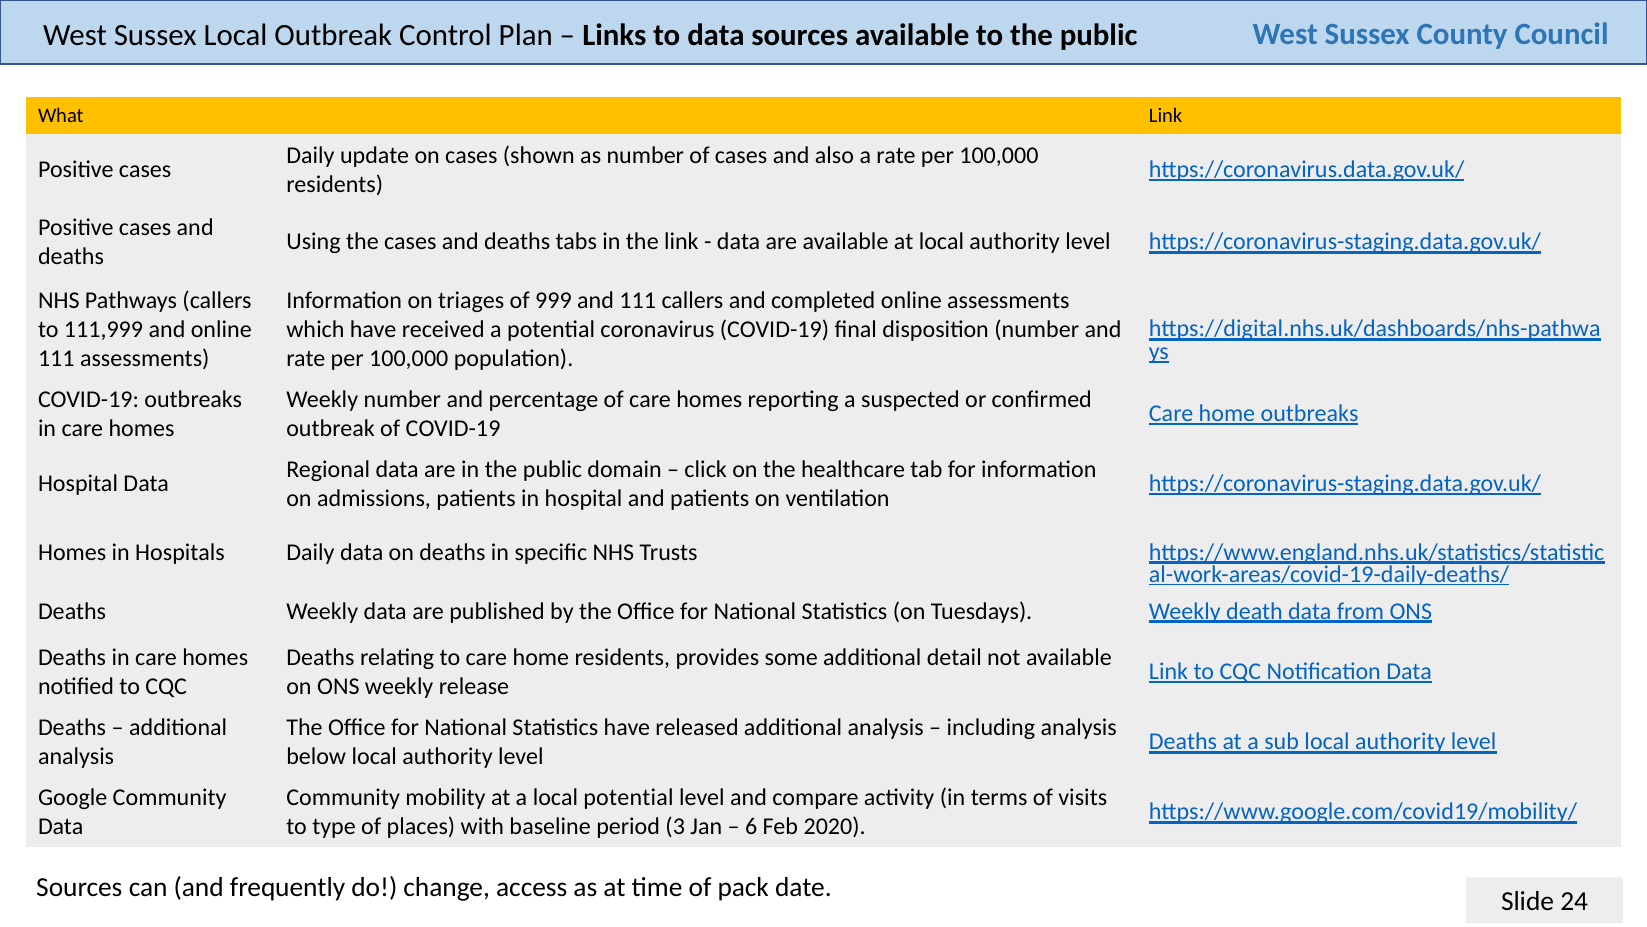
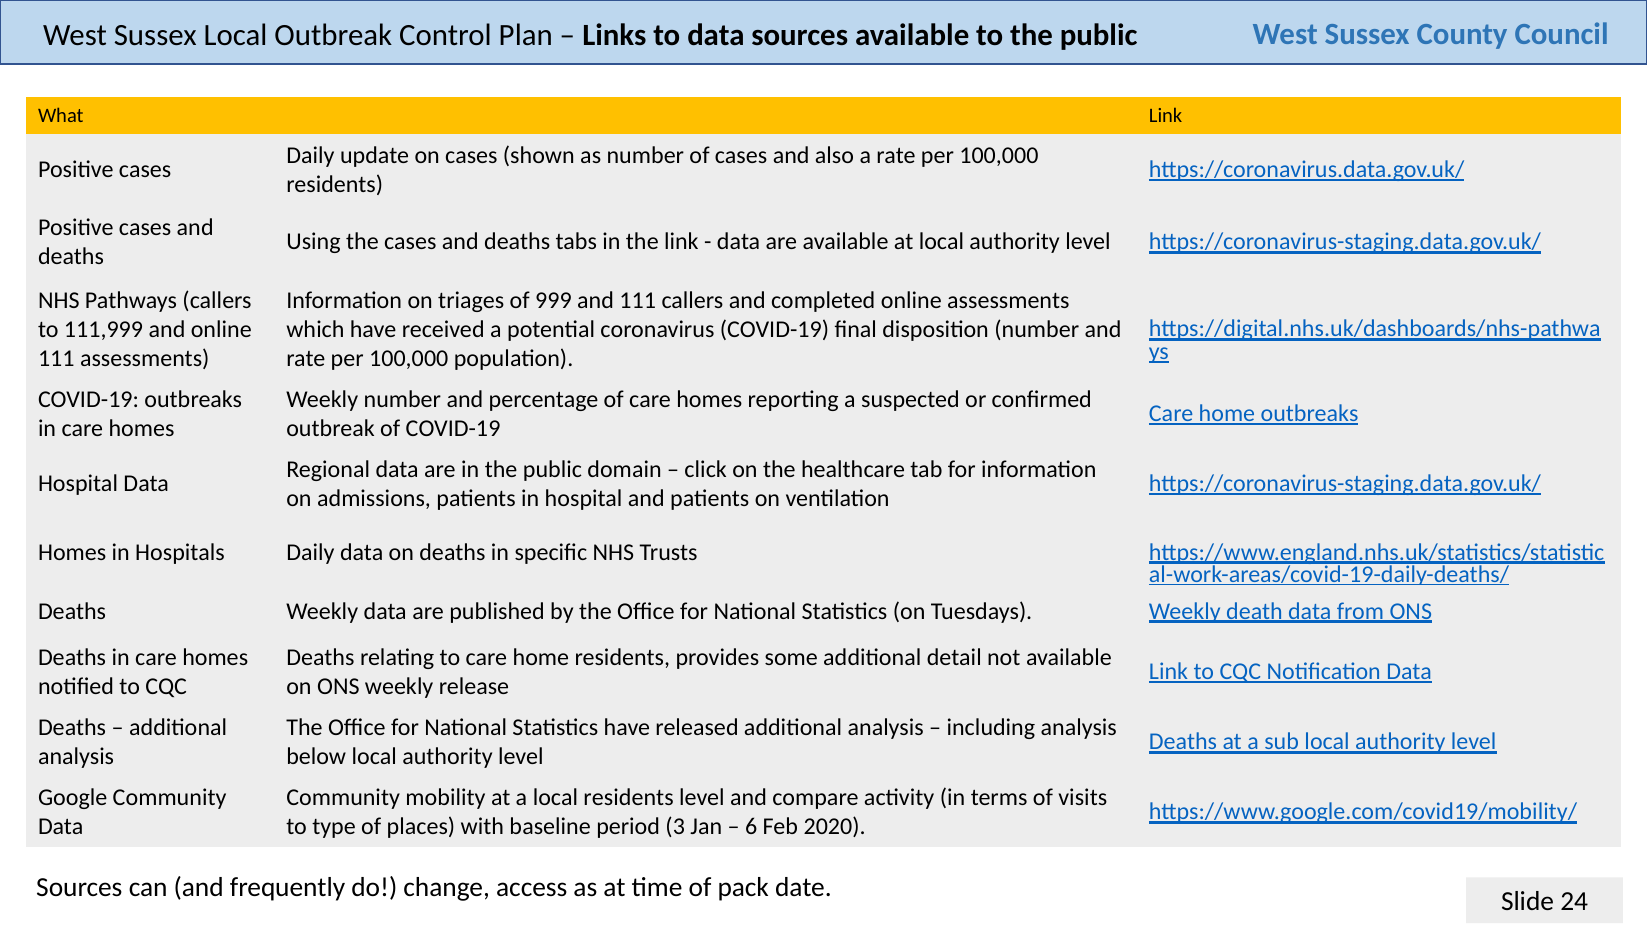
local potential: potential -> residents
